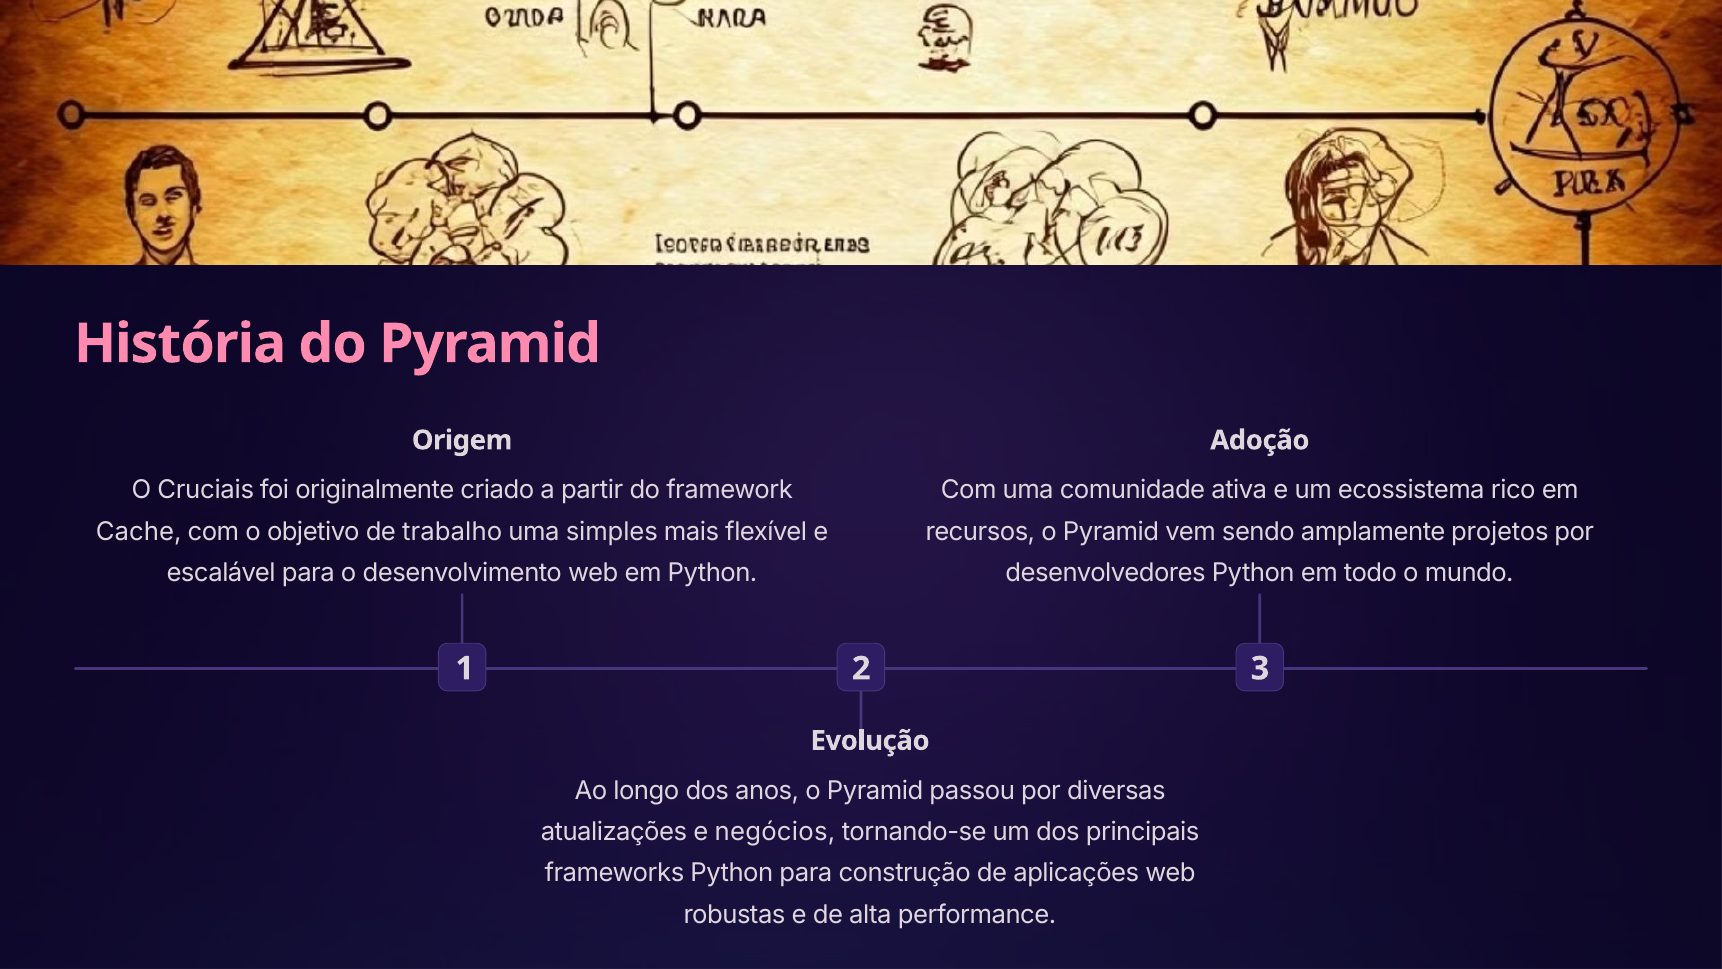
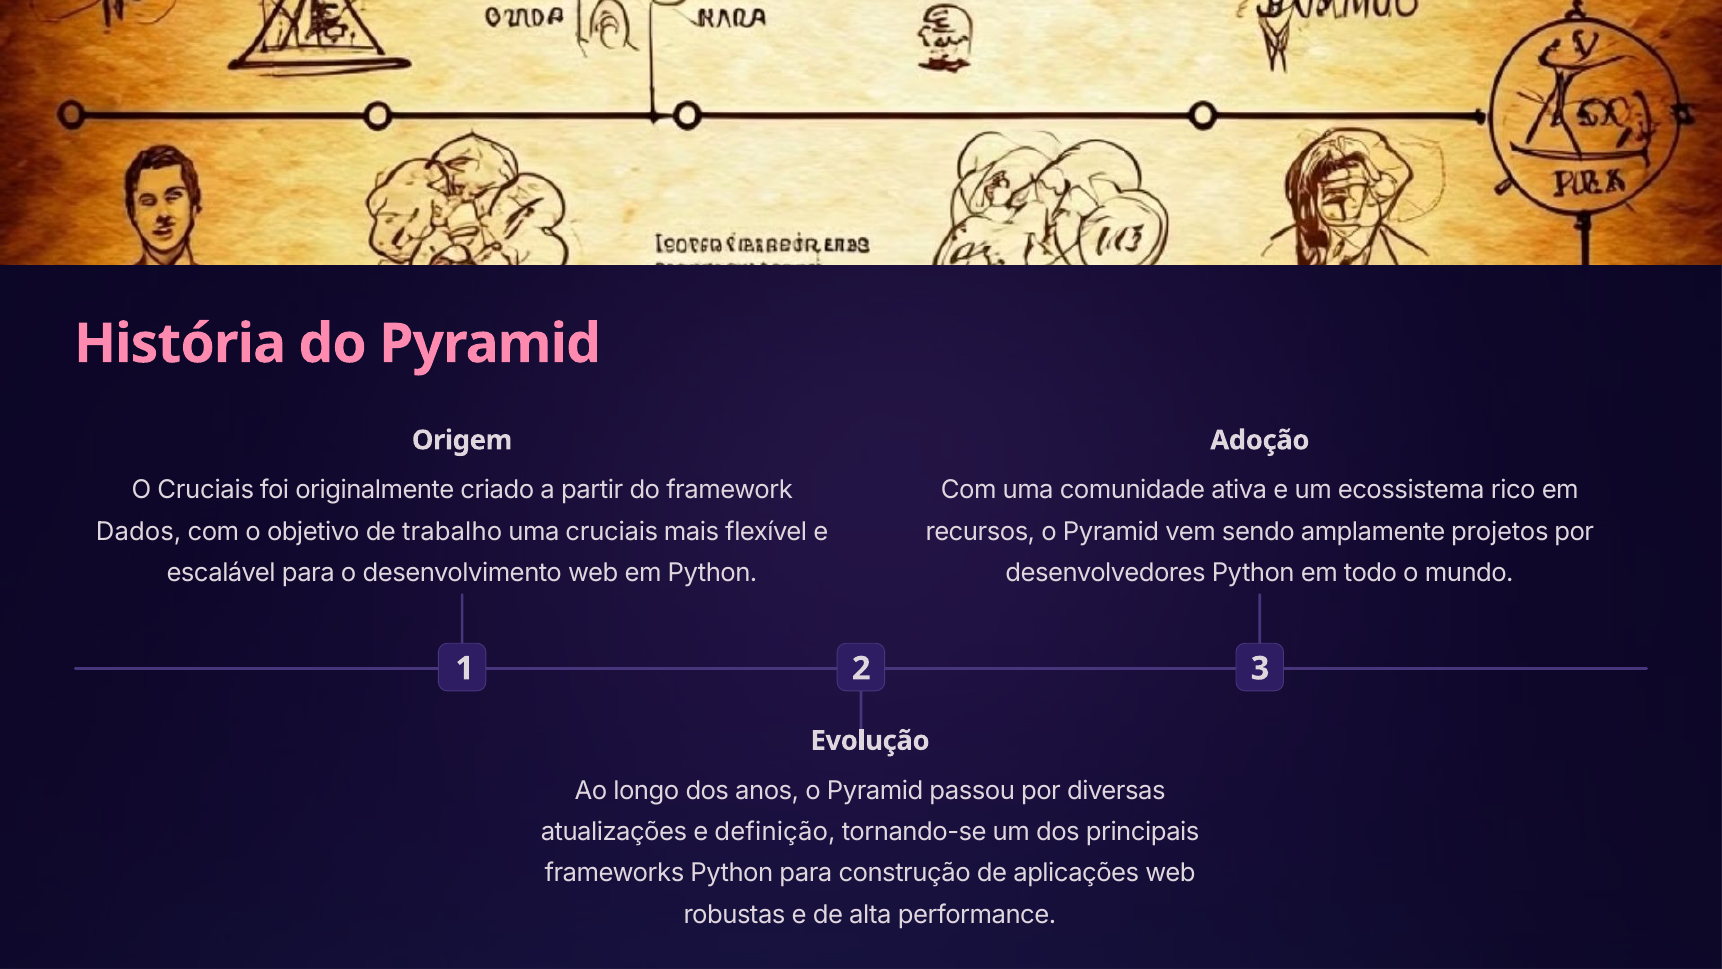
Cache: Cache -> Dados
uma simples: simples -> cruciais
negócios: negócios -> definição
